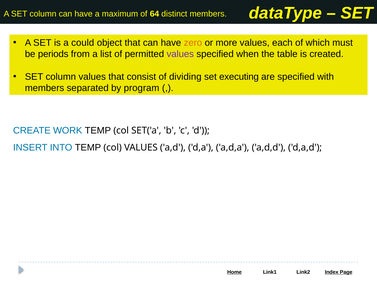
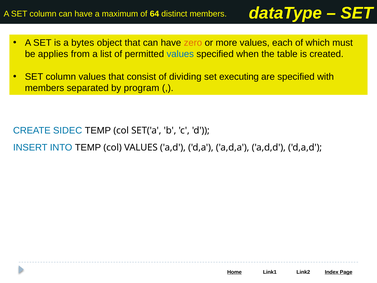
could: could -> bytes
periods: periods -> applies
values at (180, 54) colour: purple -> blue
WORK: WORK -> SIDEC
